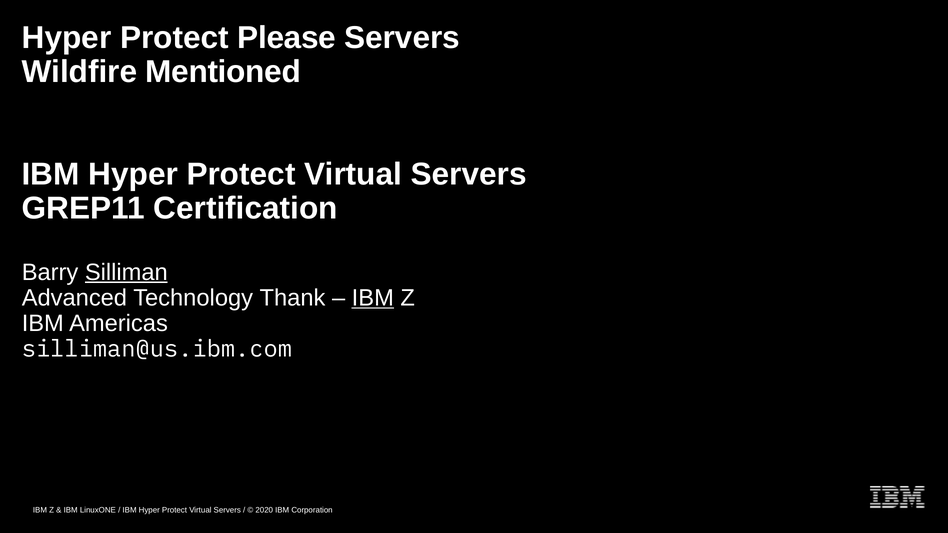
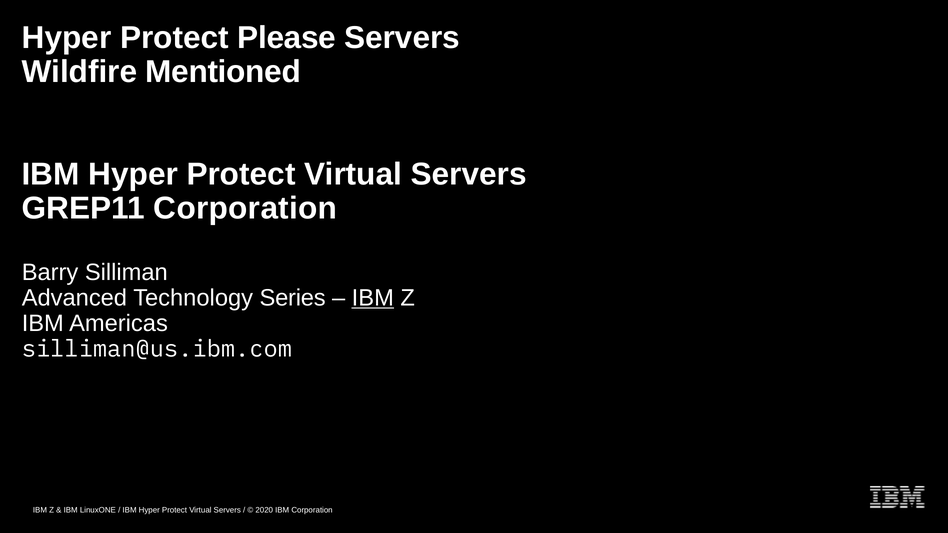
GREP11 Certification: Certification -> Corporation
Silliman underline: present -> none
Thank: Thank -> Series
